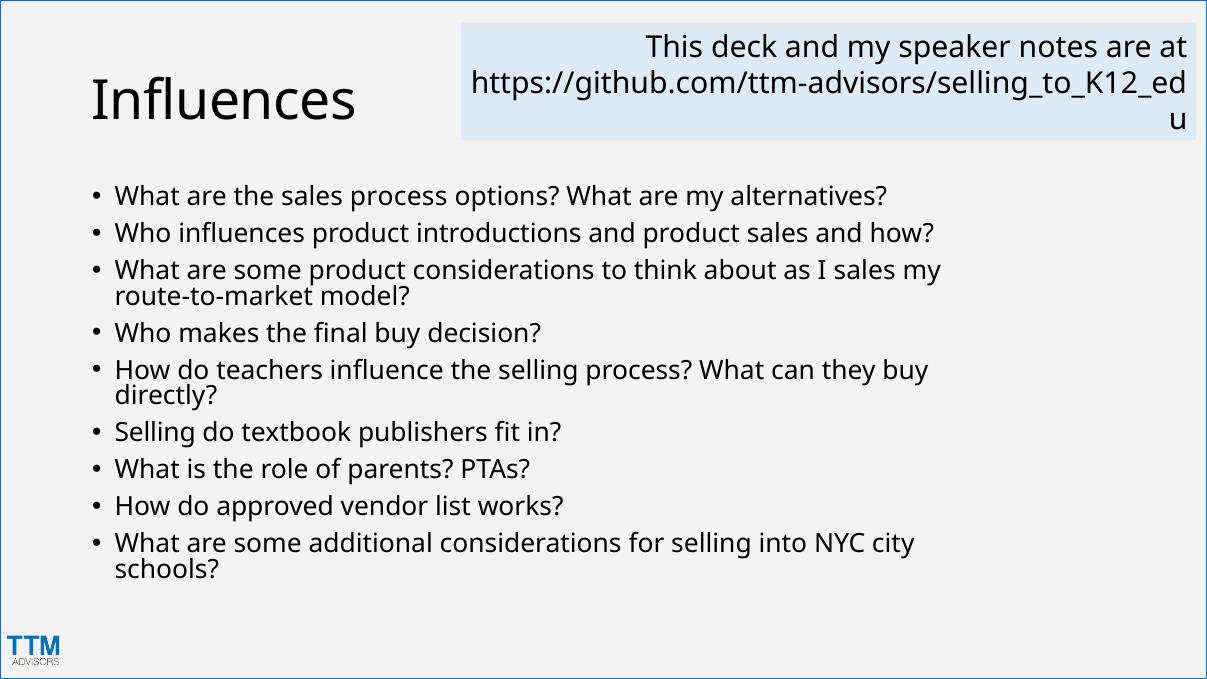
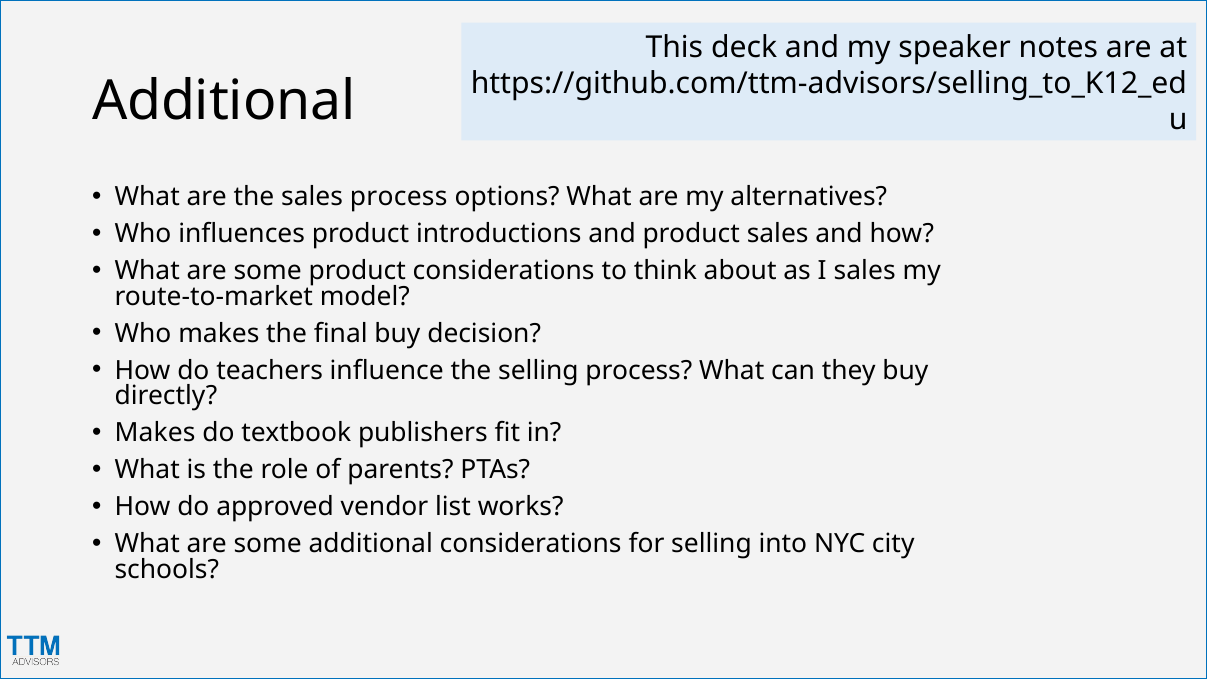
Influences at (224, 101): Influences -> Additional
Selling at (155, 433): Selling -> Makes
